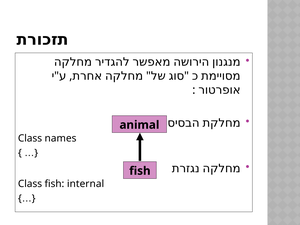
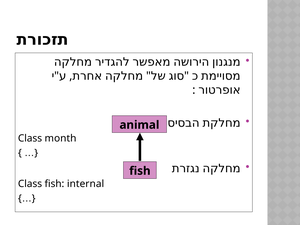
names: names -> month
